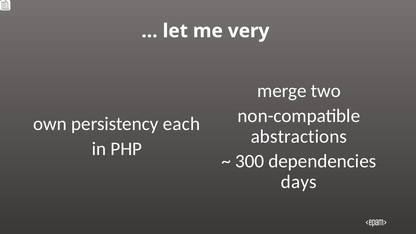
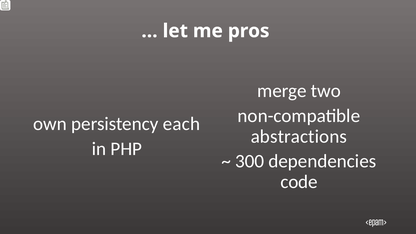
very: very -> pros
days: days -> code
